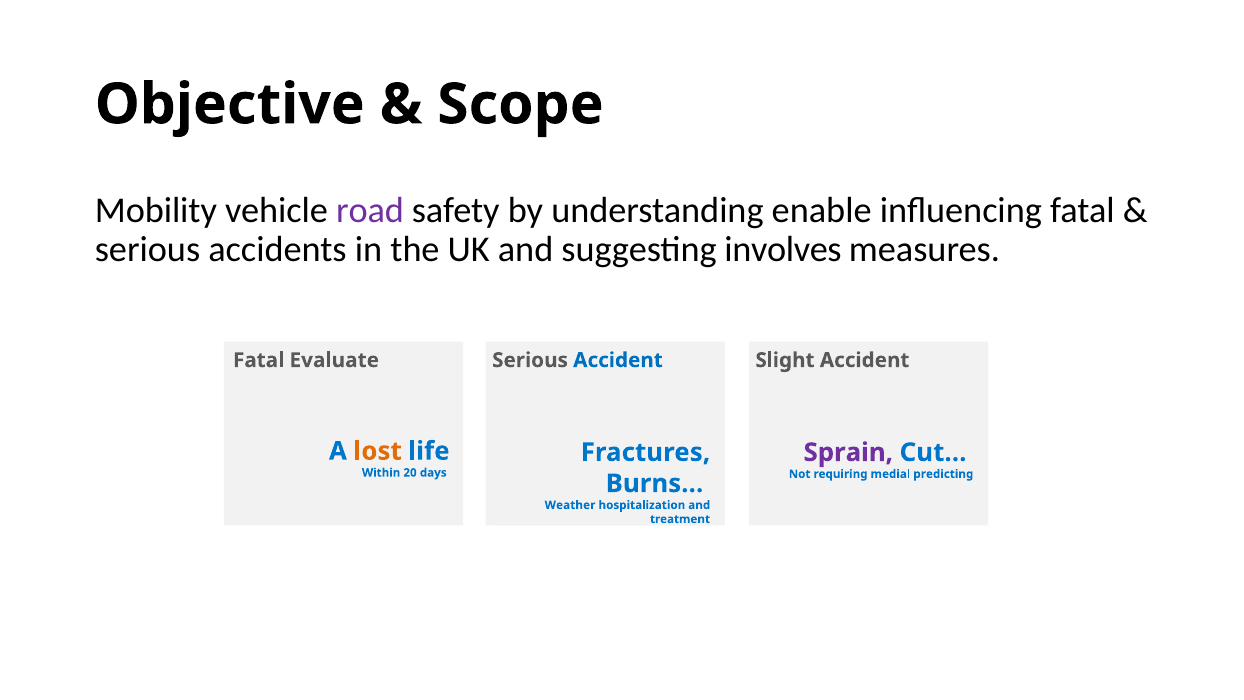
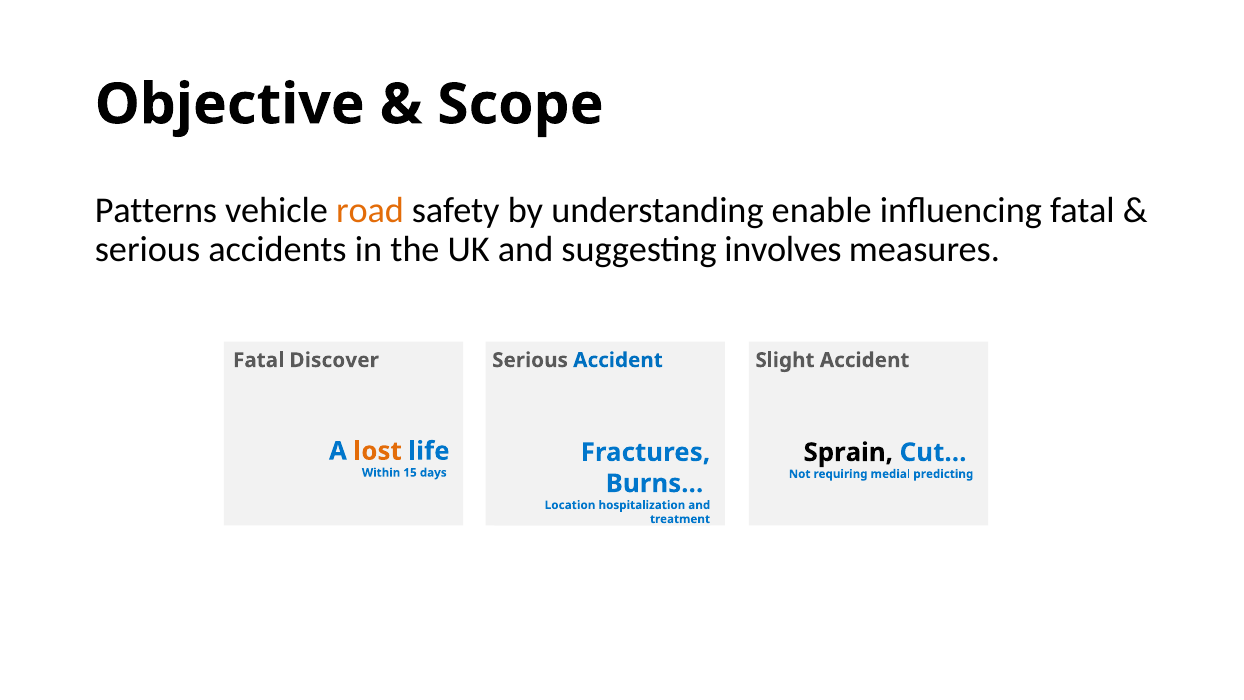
Mobility: Mobility -> Patterns
road colour: purple -> orange
Evaluate: Evaluate -> Discover
Sprain colour: purple -> black
20: 20 -> 15
Weather: Weather -> Location
